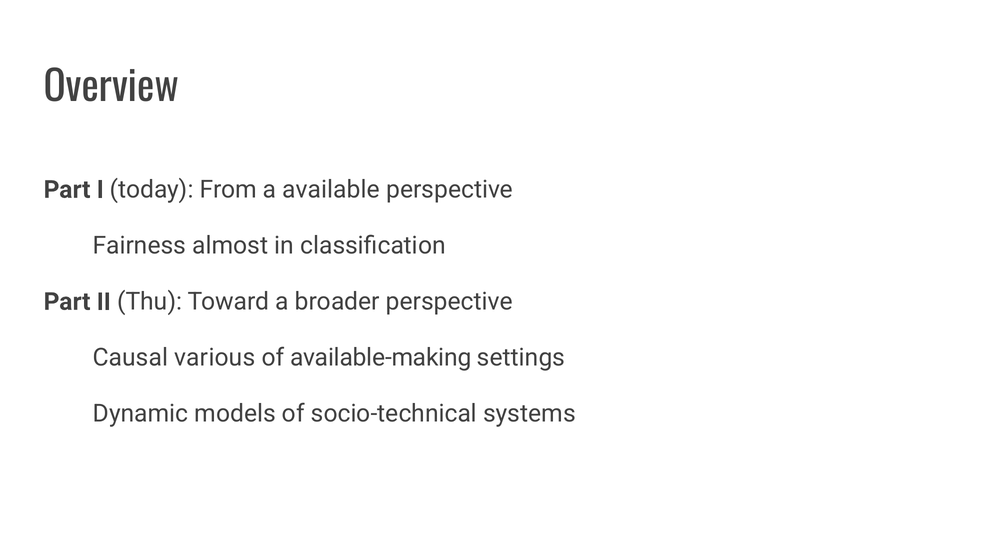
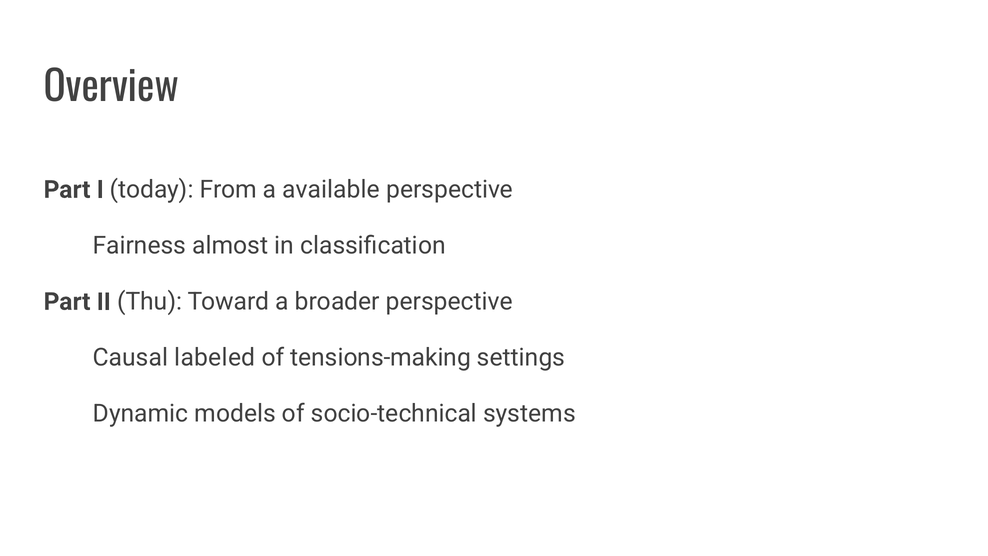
various: various -> labeled
available-making: available-making -> tensions-making
